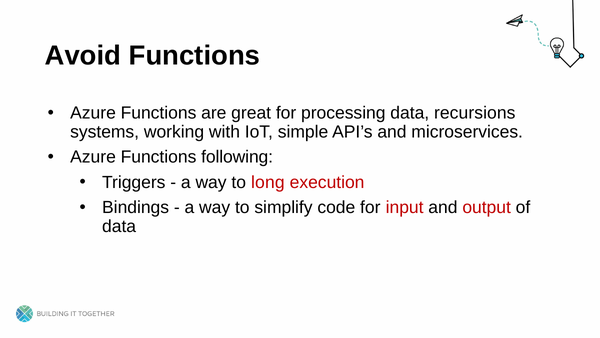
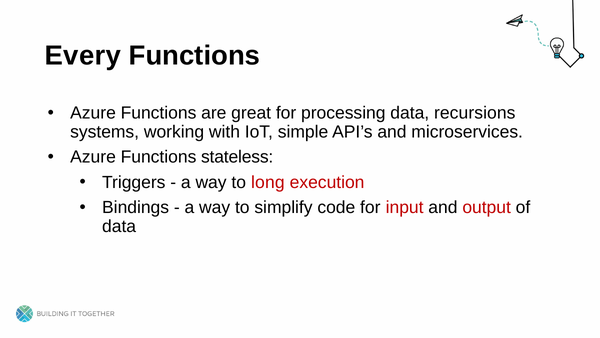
Avoid: Avoid -> Every
following: following -> stateless
